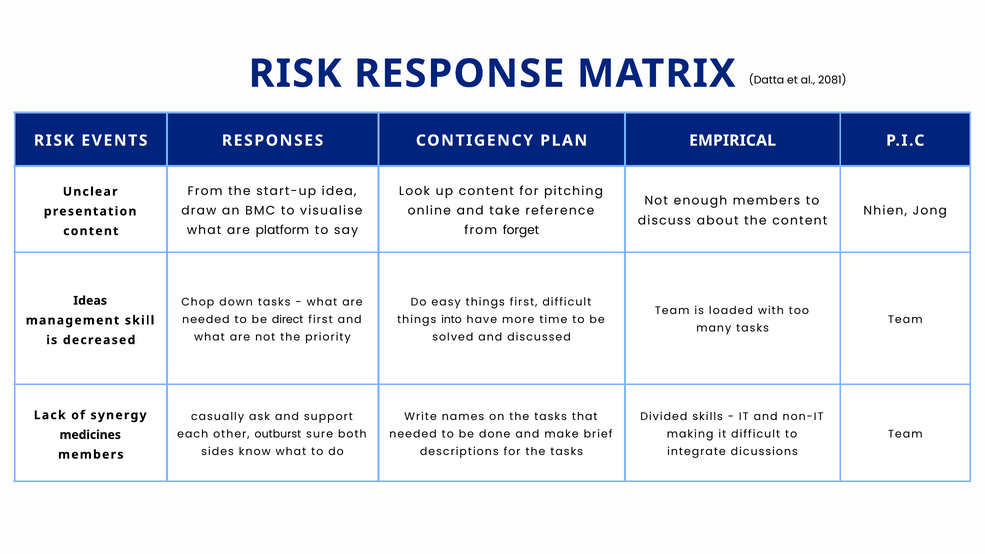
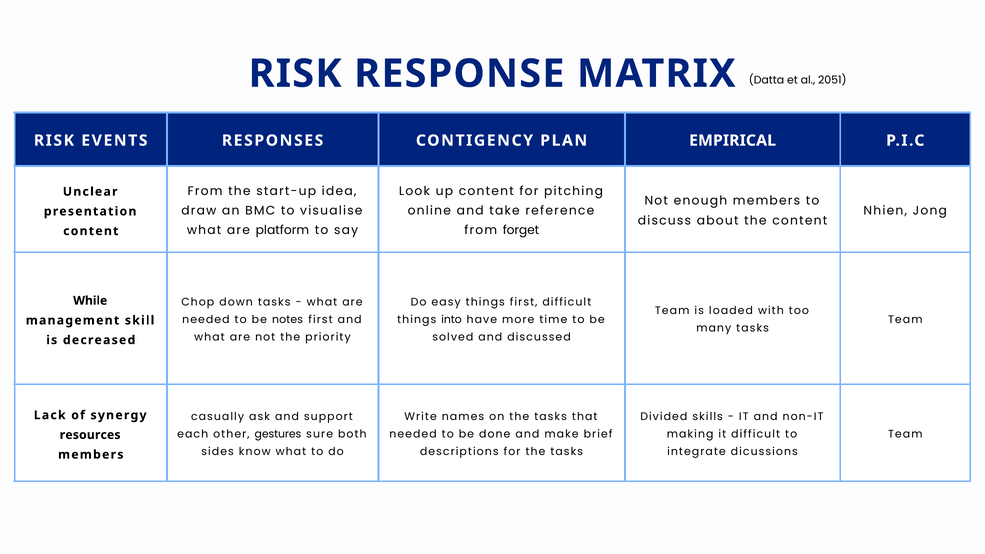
2081: 2081 -> 2051
Ideas: Ideas -> While
direct: direct -> notes
medicines: medicines -> resources
outburst: outburst -> gestures
